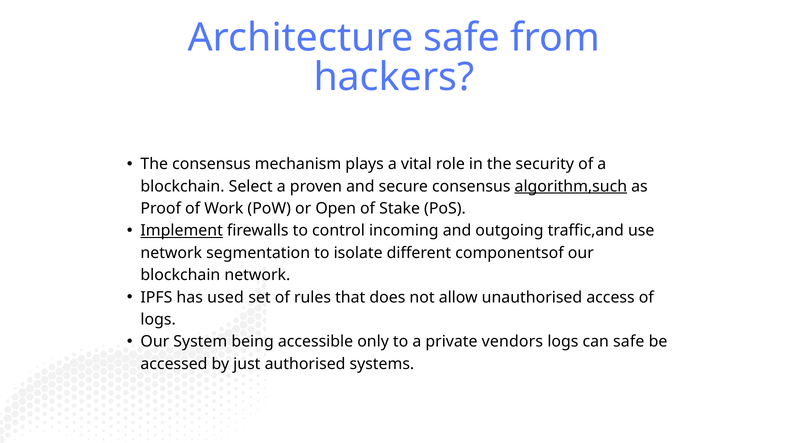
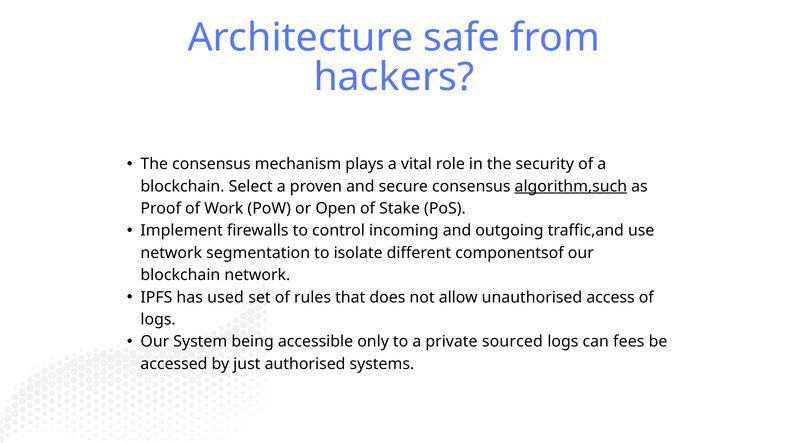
Implement underline: present -> none
vendors: vendors -> sourced
can safe: safe -> fees
